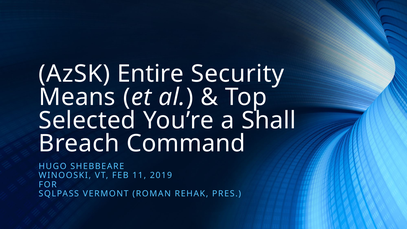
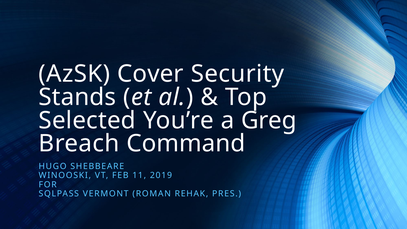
Entire: Entire -> Cover
Means: Means -> Stands
Shall: Shall -> Greg
